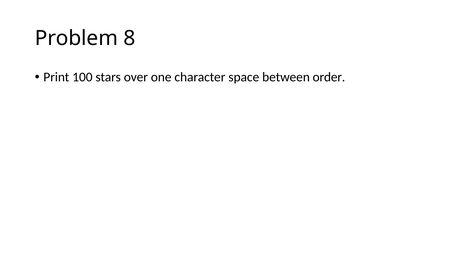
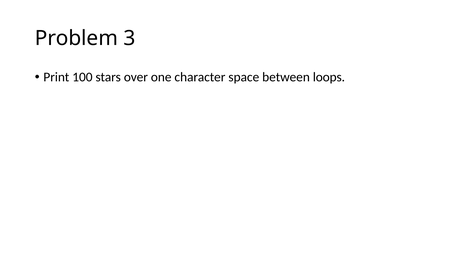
8: 8 -> 3
order: order -> loops
